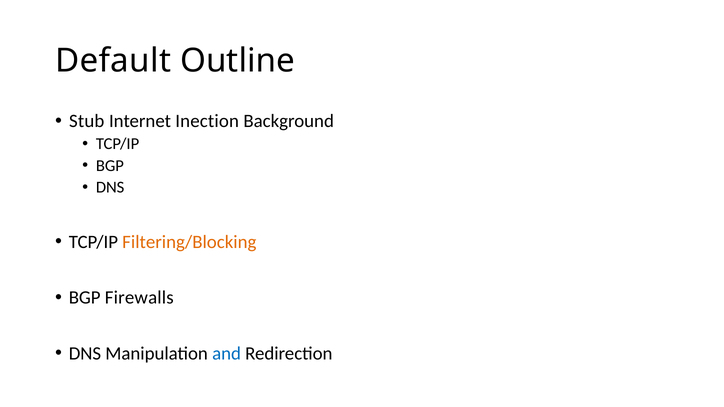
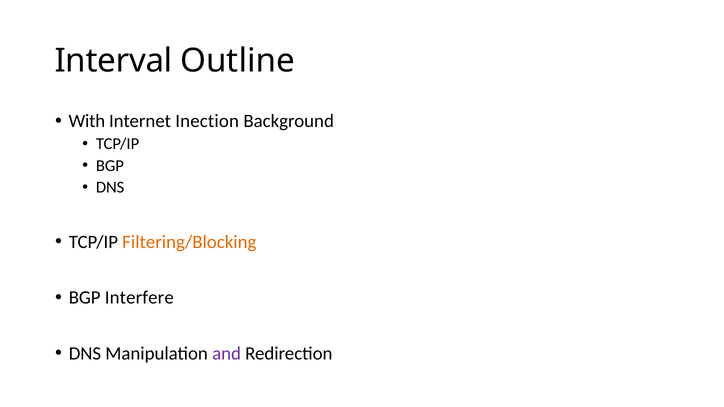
Default: Default -> Interval
Stub: Stub -> With
Firewalls: Firewalls -> Interfere
and colour: blue -> purple
